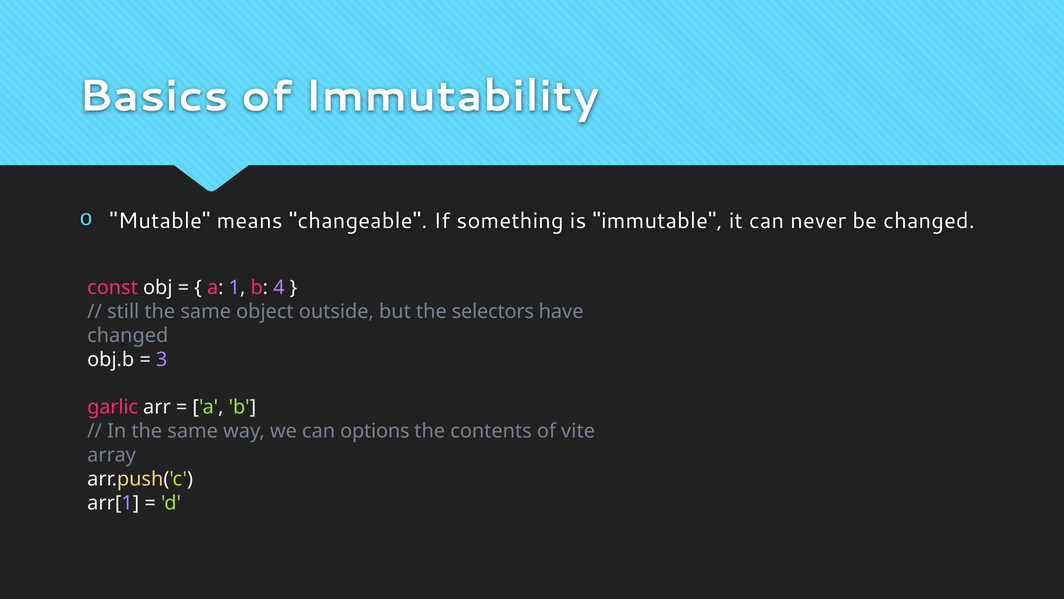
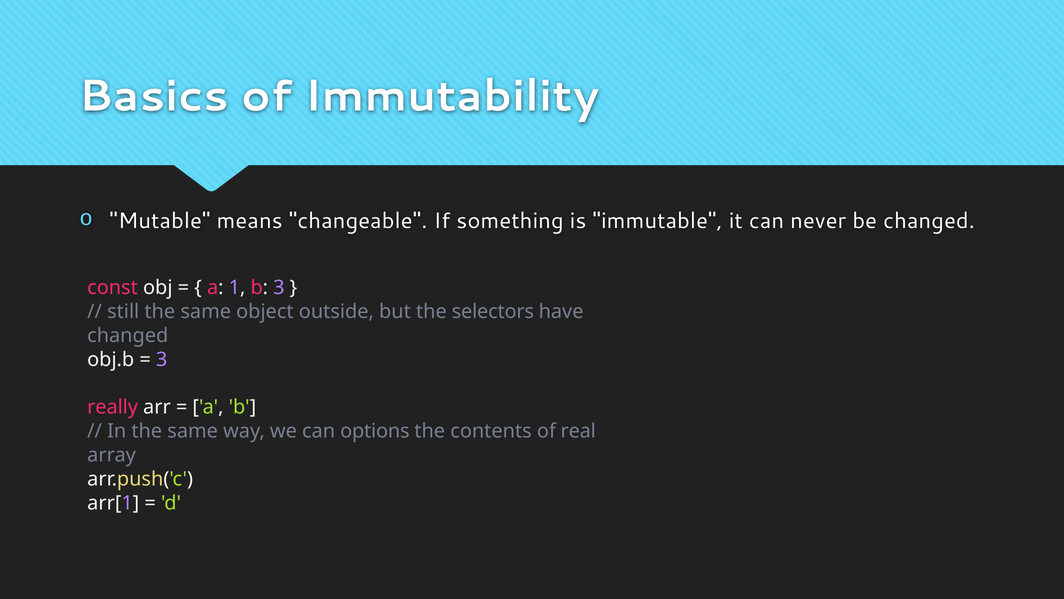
b 4: 4 -> 3
garlic: garlic -> really
vite: vite -> real
